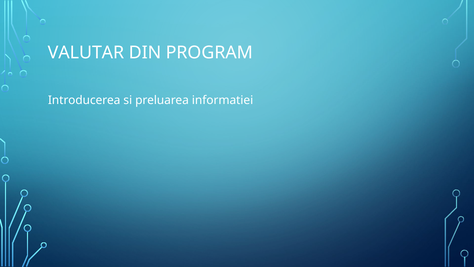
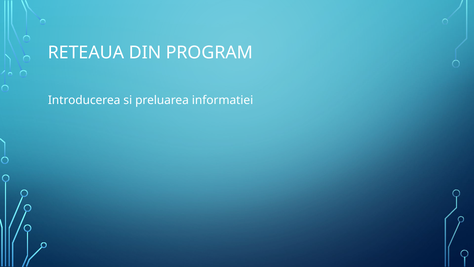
VALUTAR: VALUTAR -> RETEAUA
